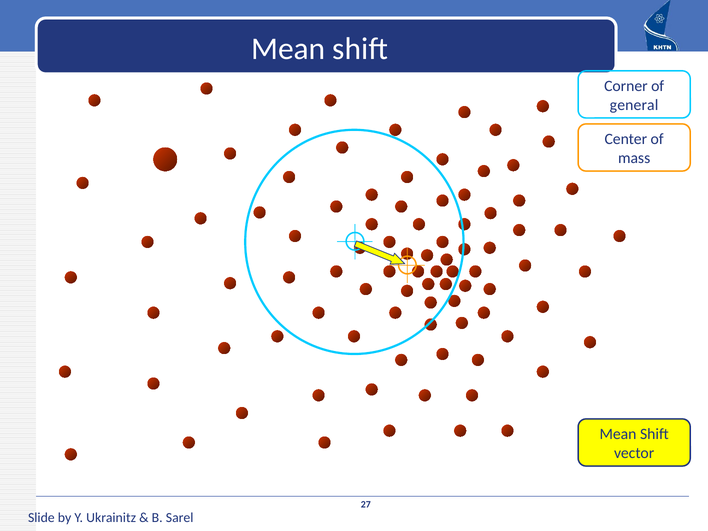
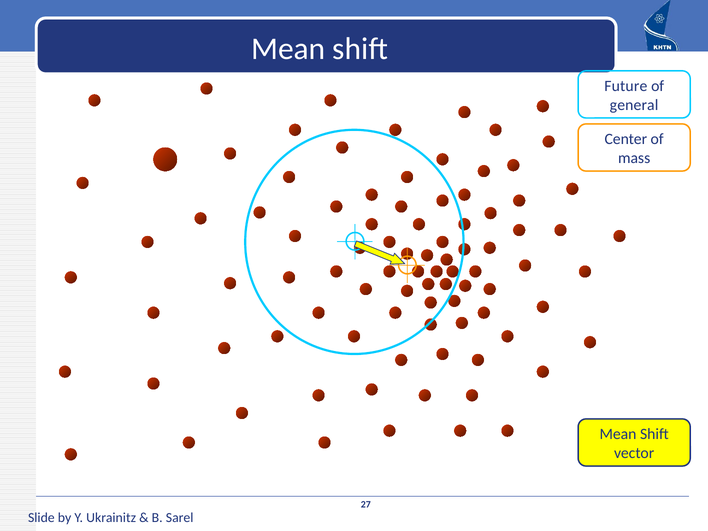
Corner: Corner -> Future
